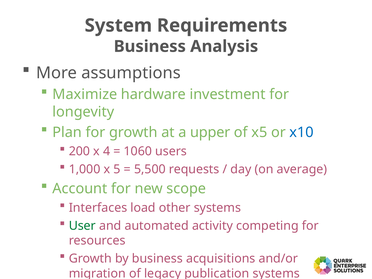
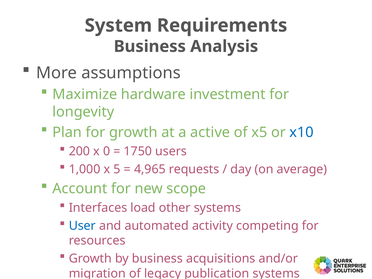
upper: upper -> active
4: 4 -> 0
1060: 1060 -> 1750
5,500: 5,500 -> 4,965
User colour: green -> blue
